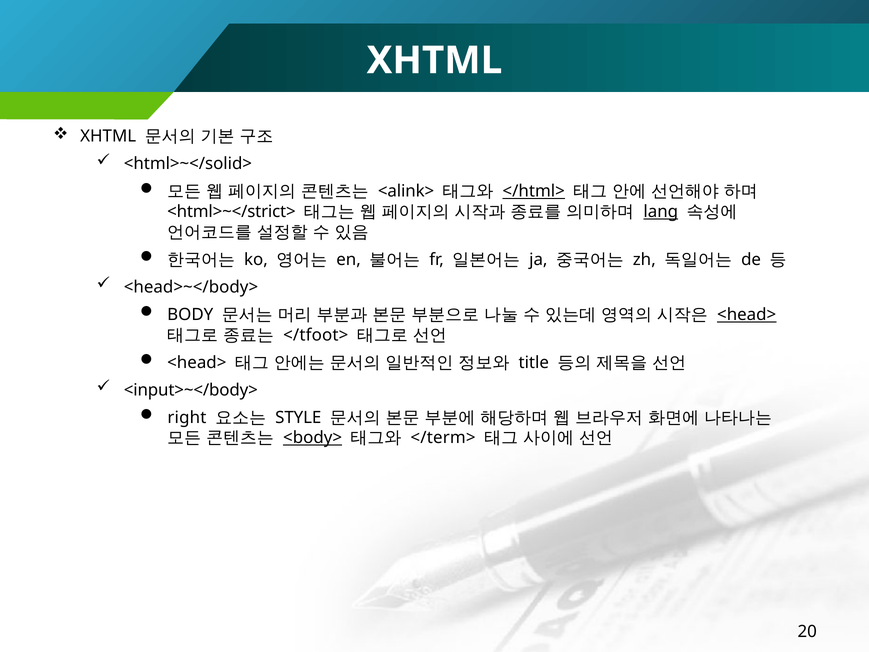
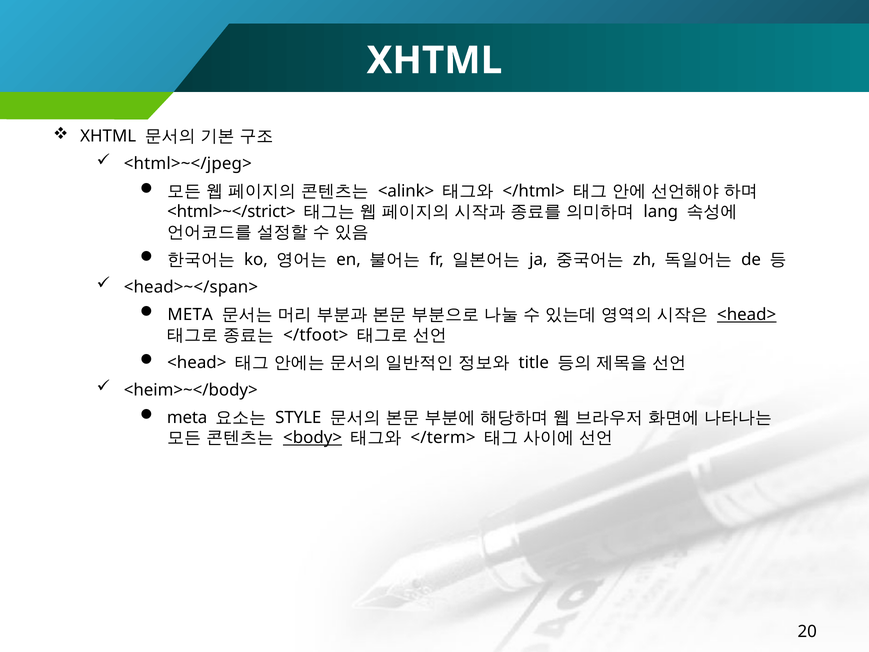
<html>~</solid>: <html>~</solid> -> <html>~</jpeg>
</html> underline: present -> none
lang underline: present -> none
<head>~</body>: <head>~</body> -> <head>~</span>
BODY at (190, 315): BODY -> META
<input>~</body>: <input>~</body> -> <heim>~</body>
right at (187, 417): right -> meta
